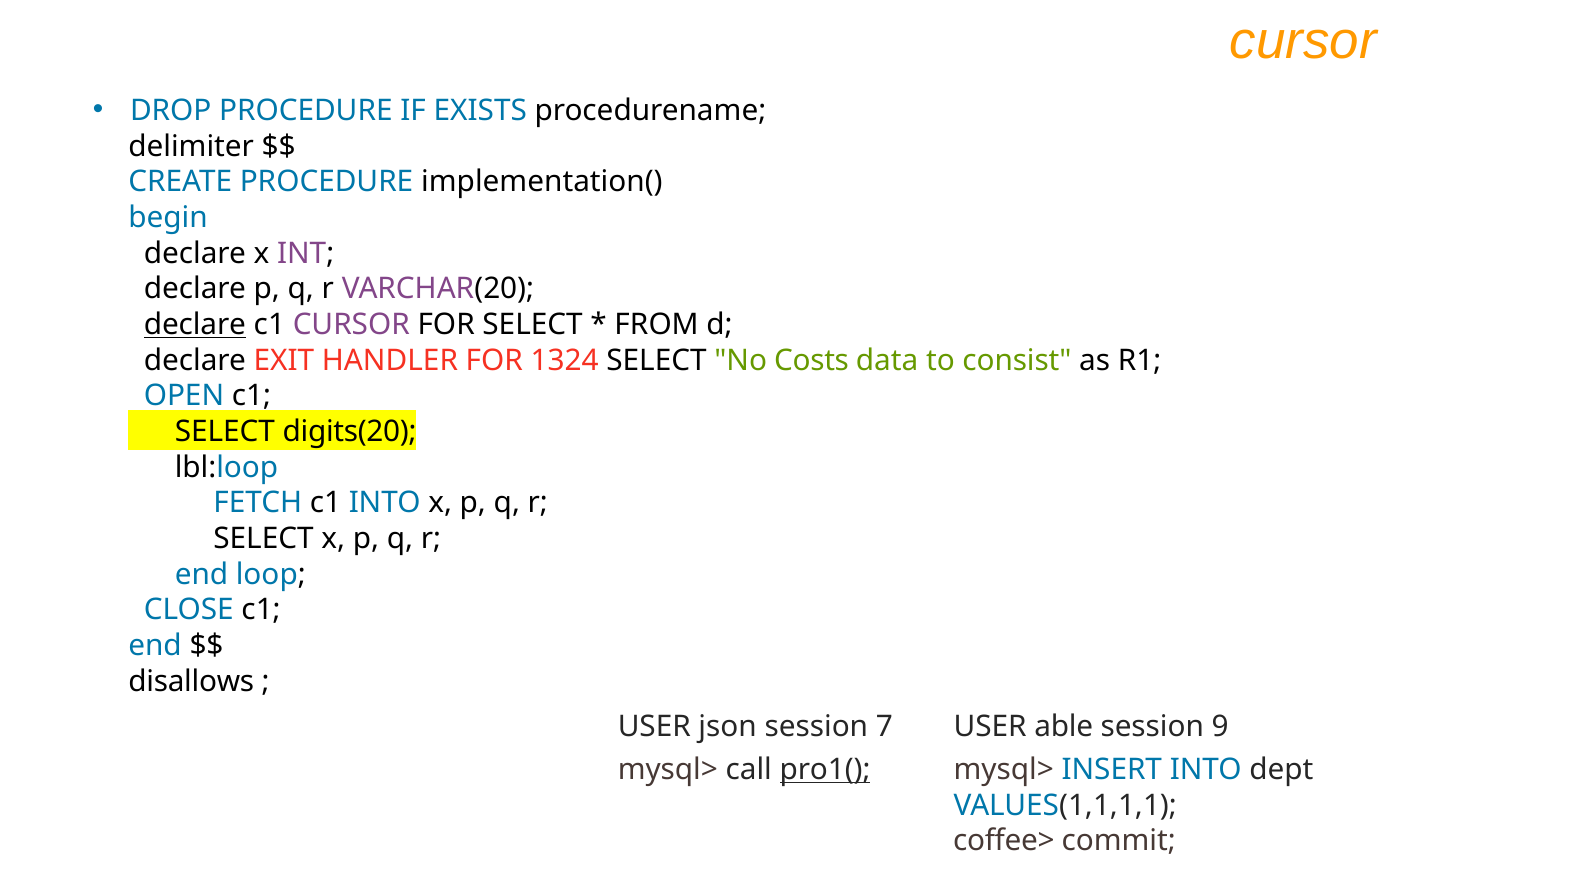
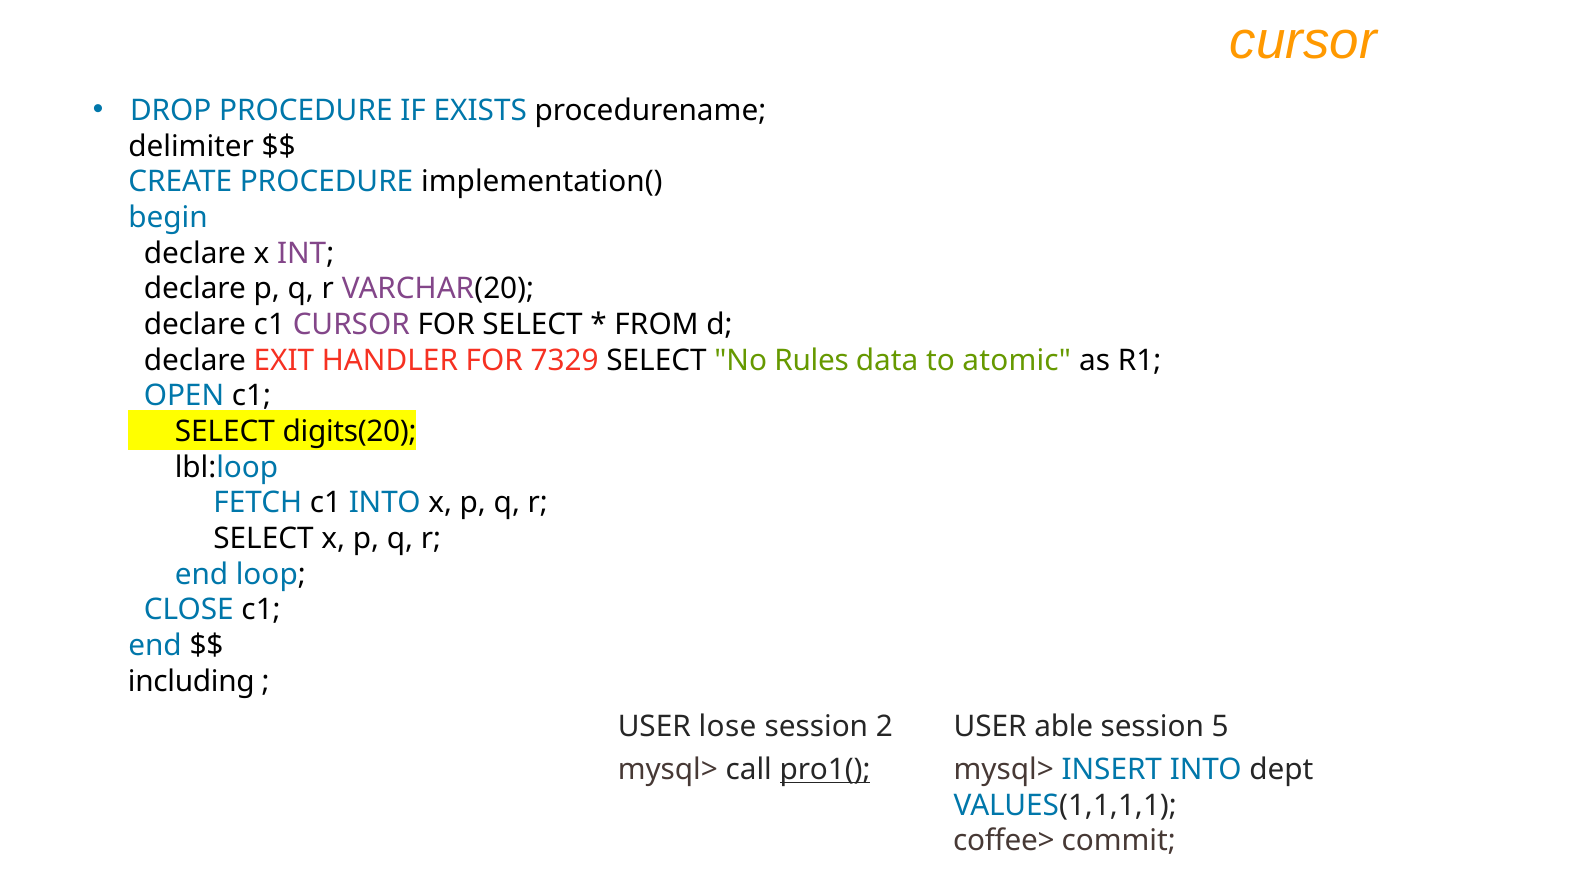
declare at (195, 325) underline: present -> none
1324: 1324 -> 7329
Costs: Costs -> Rules
consist: consist -> atomic
disallows: disallows -> including
json: json -> lose
7: 7 -> 2
9: 9 -> 5
